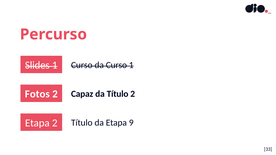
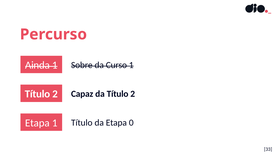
Slides: Slides -> Ainda
1 Curso: Curso -> Sobre
Fotos at (37, 94): Fotos -> Título
Etapa 2: 2 -> 1
9: 9 -> 0
